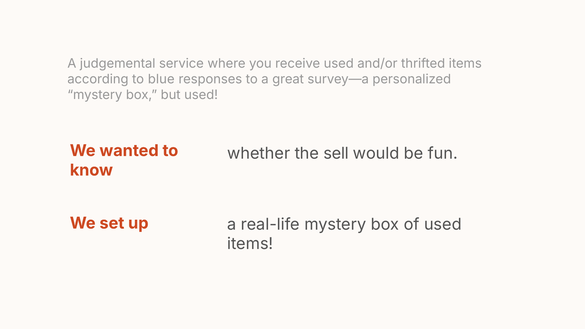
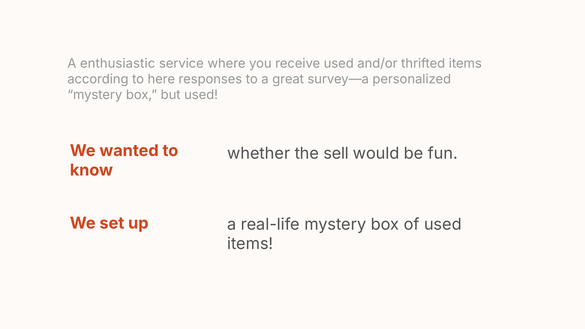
judgemental: judgemental -> enthusiastic
blue: blue -> here
